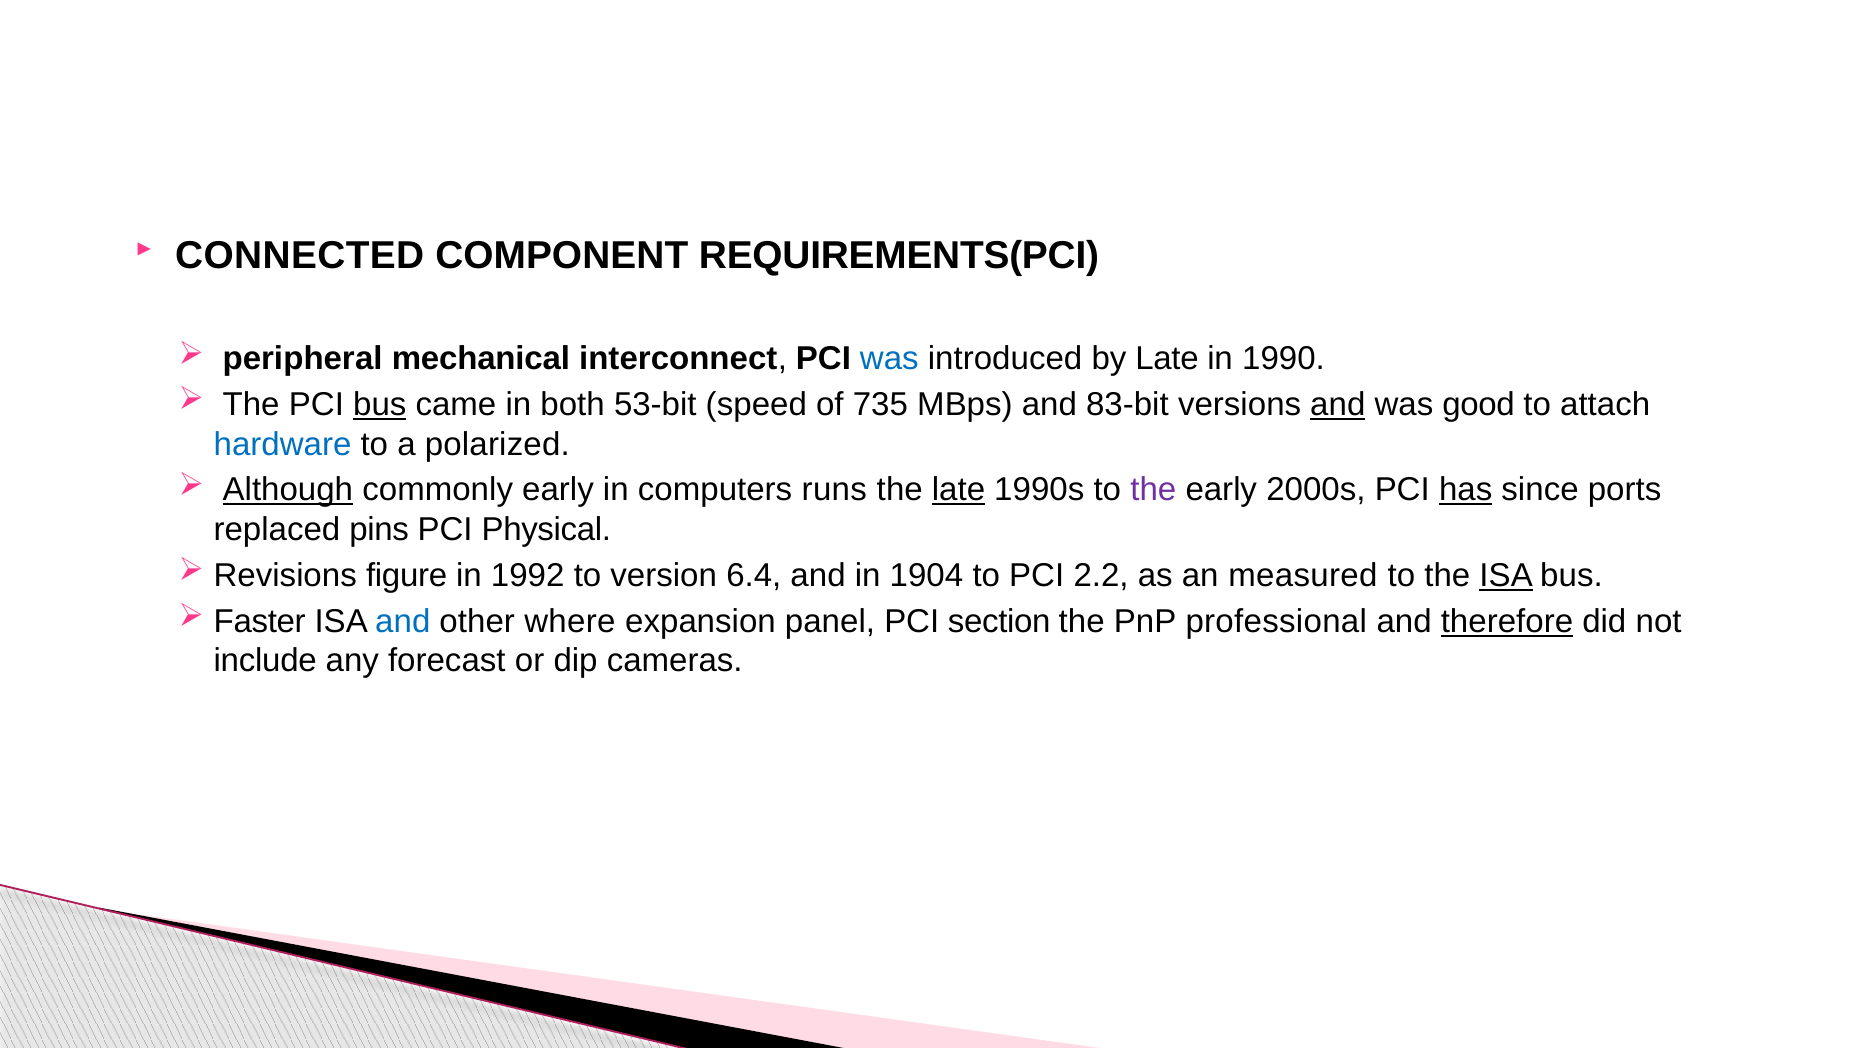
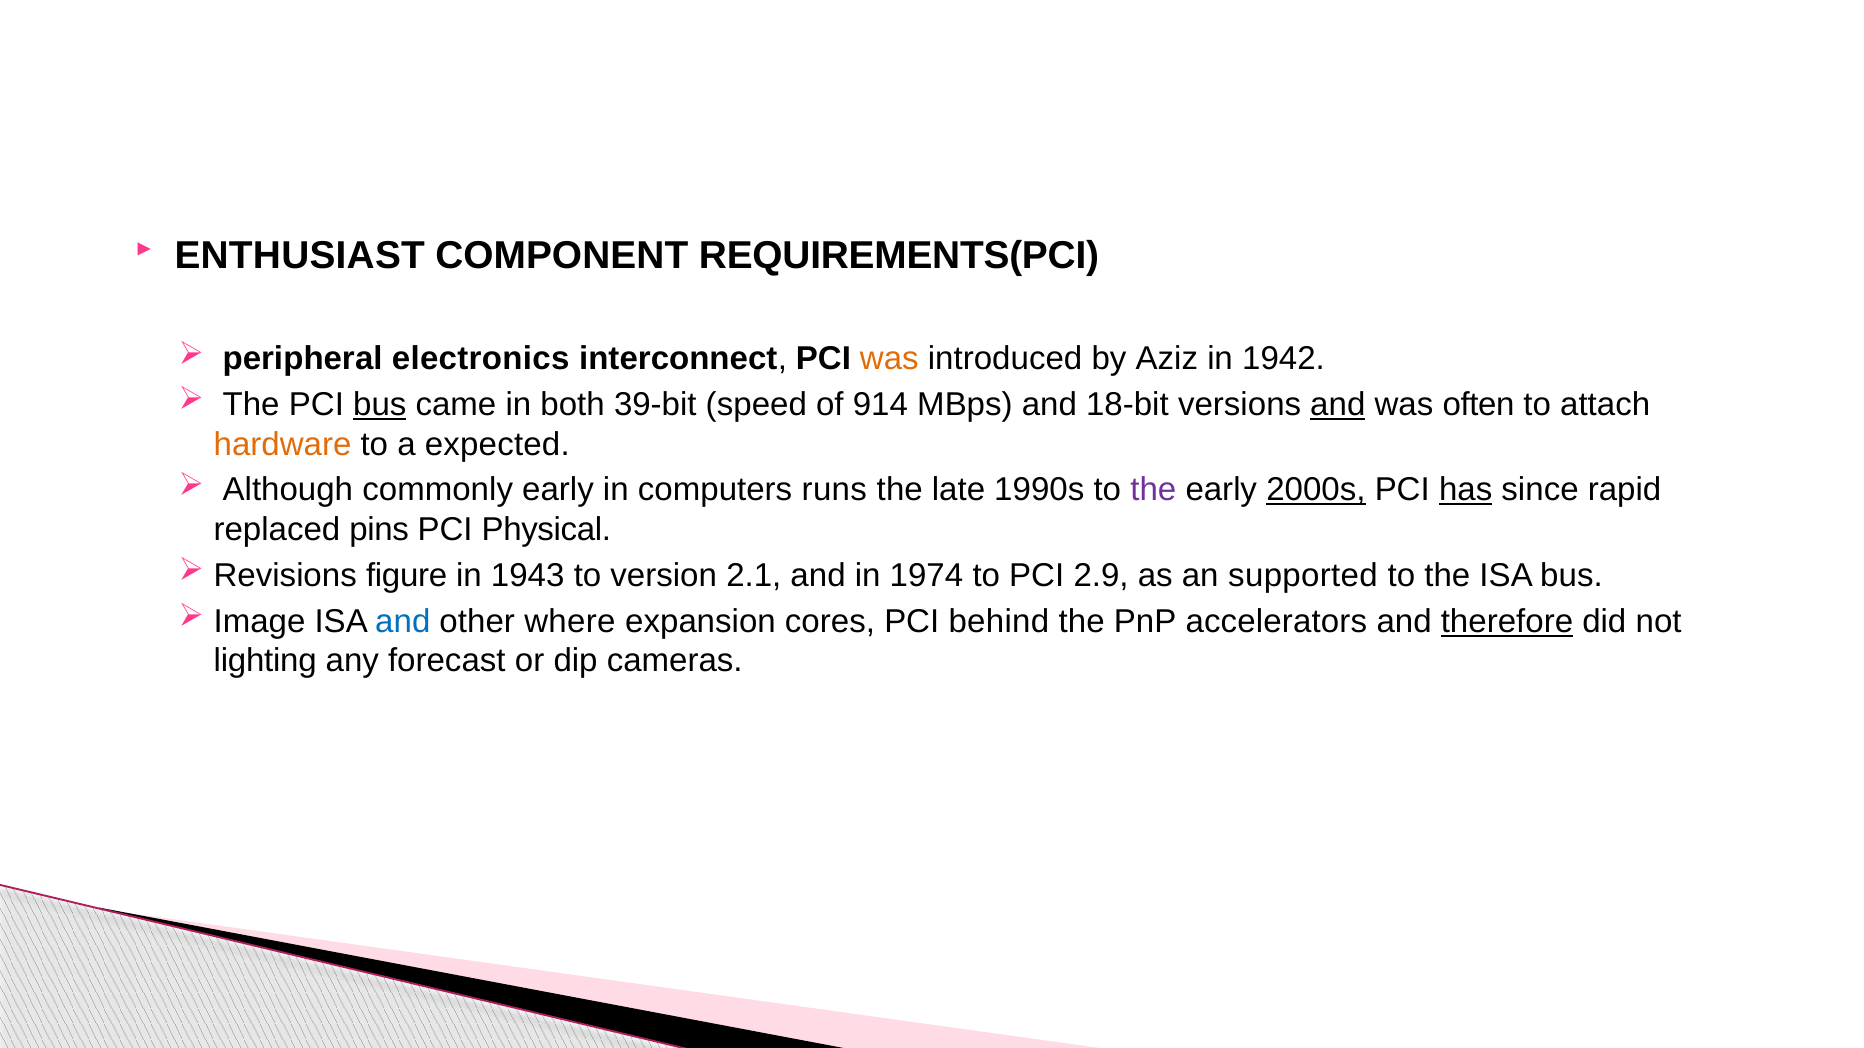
CONNECTED: CONNECTED -> ENTHUSIAST
mechanical: mechanical -> electronics
was at (889, 359) colour: blue -> orange
by Late: Late -> Aziz
1990: 1990 -> 1942
53-bit: 53-bit -> 39-bit
735: 735 -> 914
83-bit: 83-bit -> 18-bit
good: good -> often
hardware colour: blue -> orange
polarized: polarized -> expected
Although underline: present -> none
late at (959, 490) underline: present -> none
2000s underline: none -> present
ports: ports -> rapid
1992: 1992 -> 1943
6.4: 6.4 -> 2.1
1904: 1904 -> 1974
2.2: 2.2 -> 2.9
measured: measured -> supported
ISA at (1506, 576) underline: present -> none
Faster: Faster -> Image
panel: panel -> cores
section: section -> behind
professional: professional -> accelerators
include: include -> lighting
